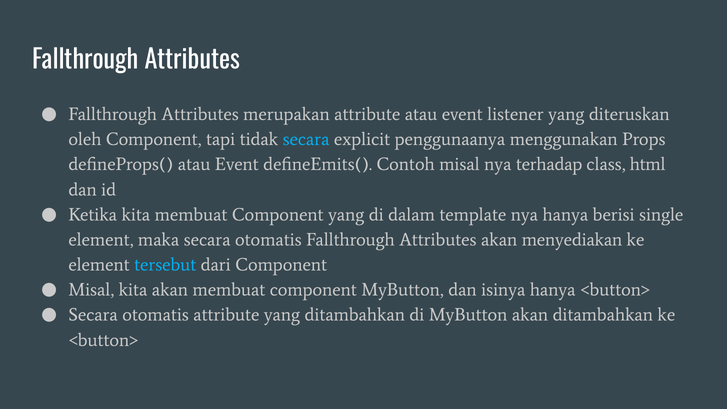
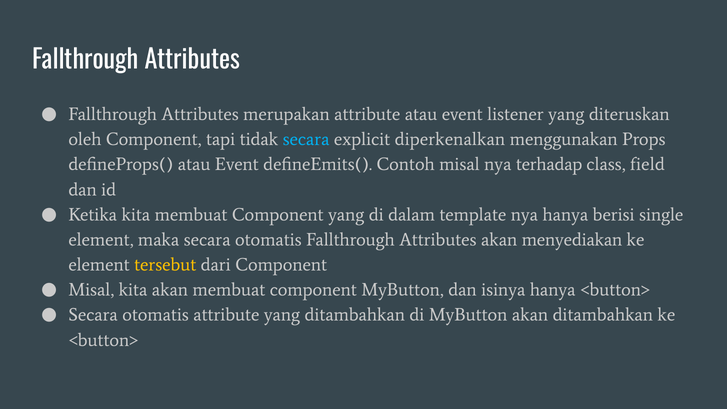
penggunaanya: penggunaanya -> diperkenalkan
html: html -> field
tersebut colour: light blue -> yellow
